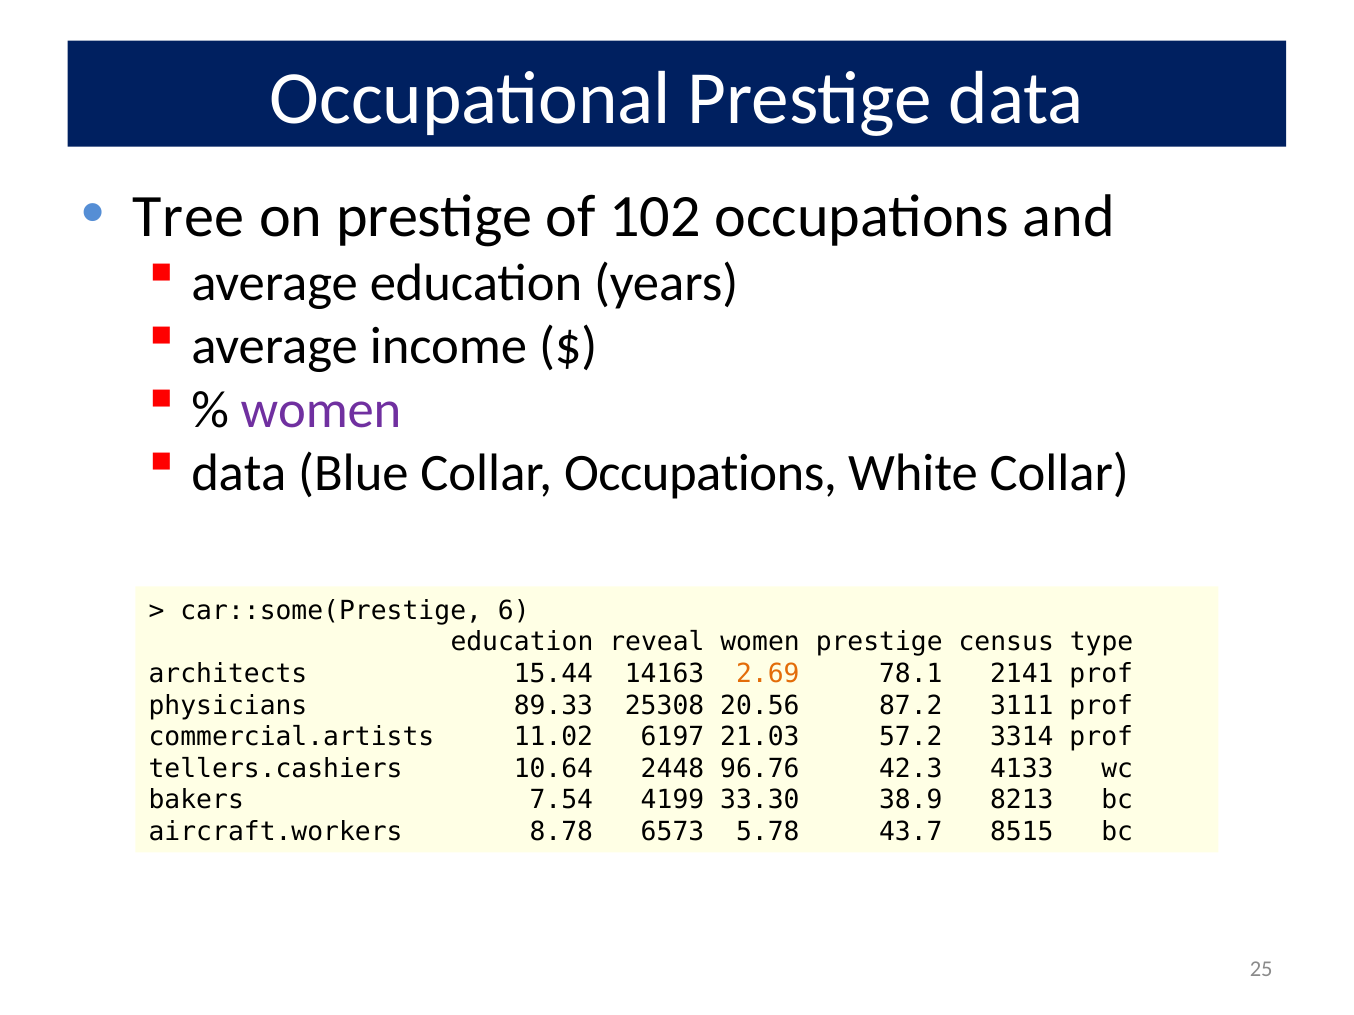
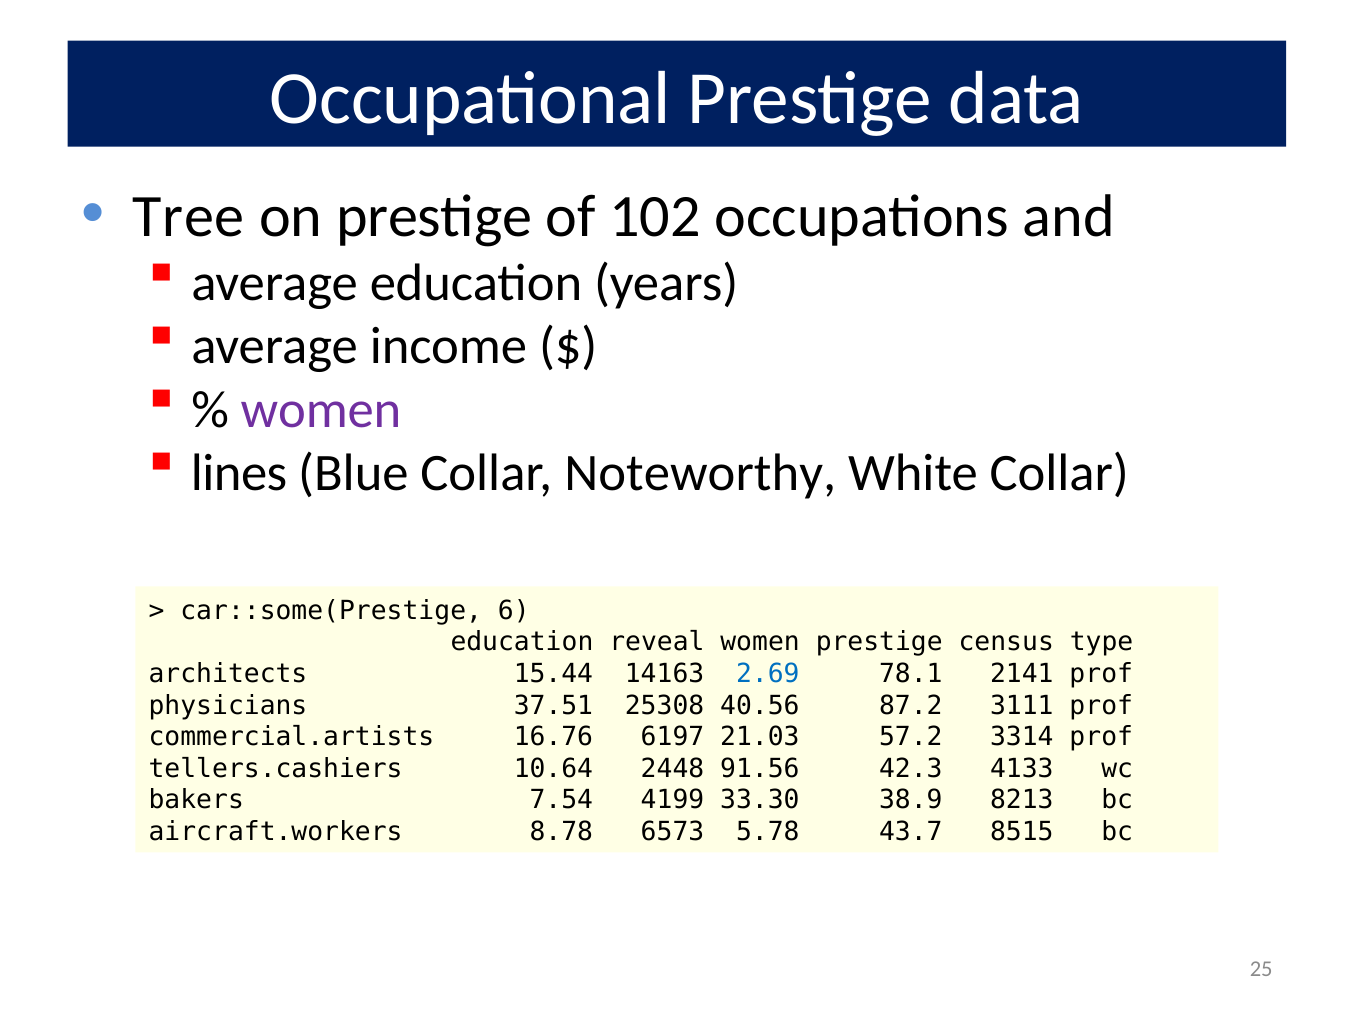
data at (239, 473): data -> lines
Collar Occupations: Occupations -> Noteworthy
2.69 colour: orange -> blue
89.33: 89.33 -> 37.51
20.56: 20.56 -> 40.56
11.02: 11.02 -> 16.76
96.76: 96.76 -> 91.56
